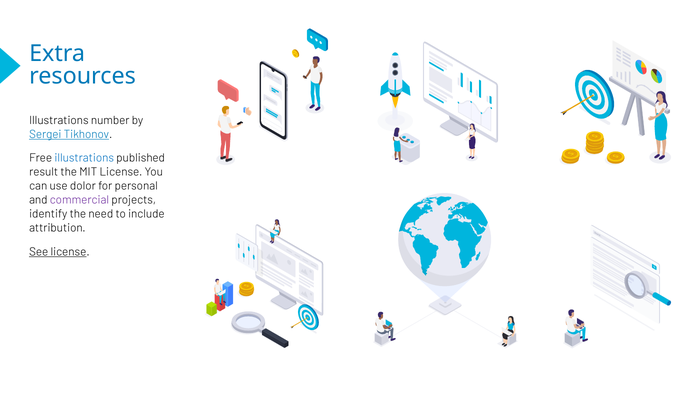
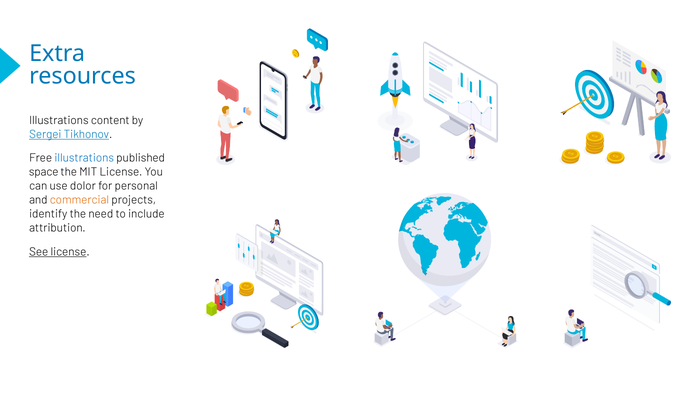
number: number -> content
result: result -> space
commercial colour: purple -> orange
